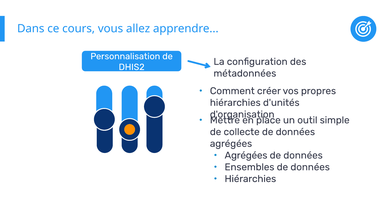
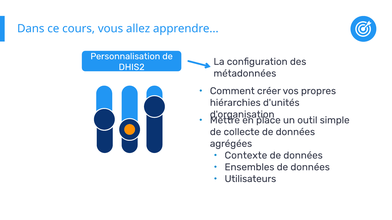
Agrégées at (246, 156): Agrégées -> Contexte
Hiérarchies at (250, 179): Hiérarchies -> Utilisateurs
